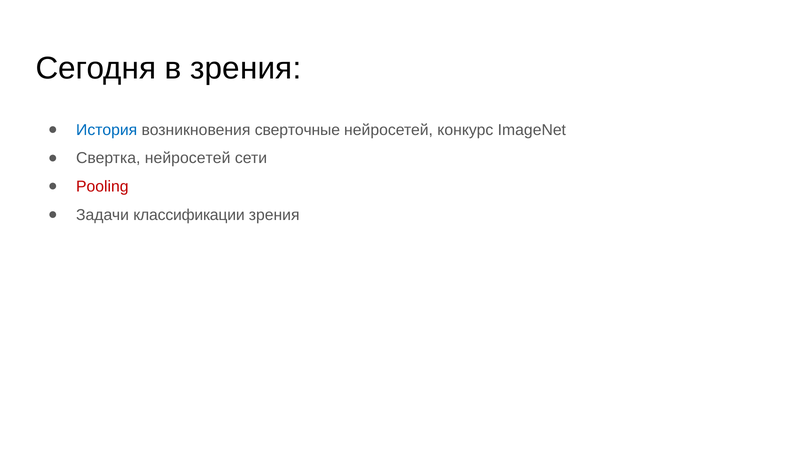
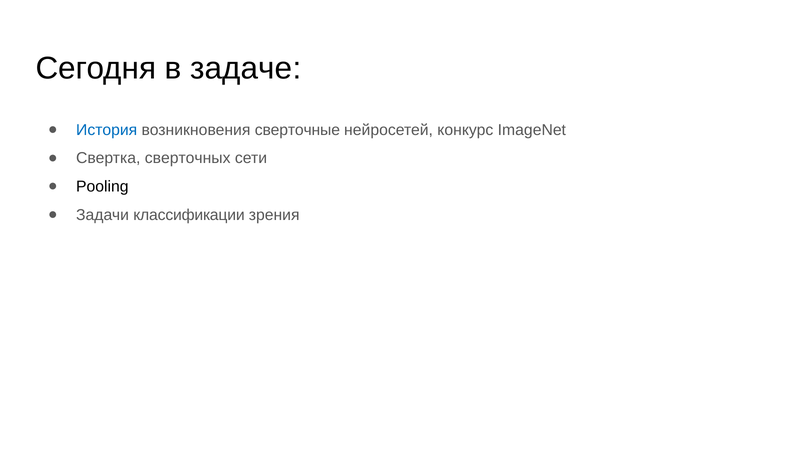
в зрения: зрения -> задаче
Свертка нейросетей: нейросетей -> сверточных
Pooling colour: red -> black
